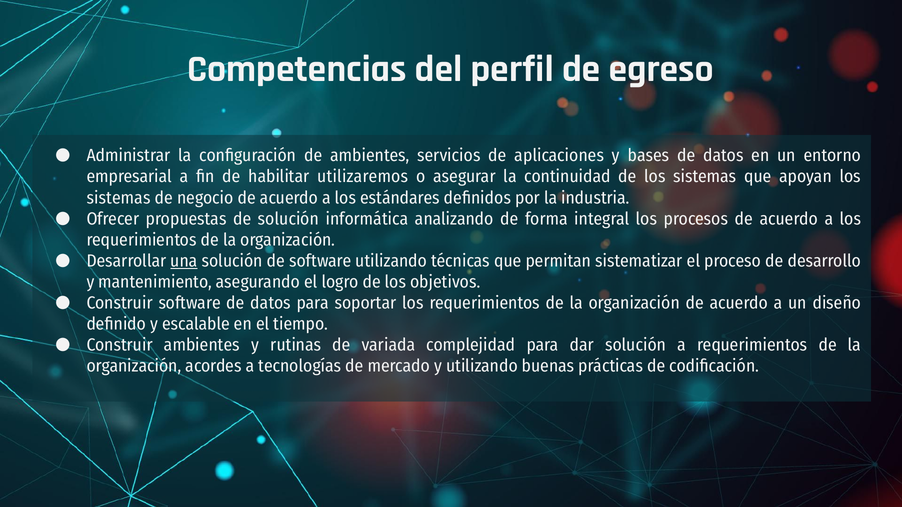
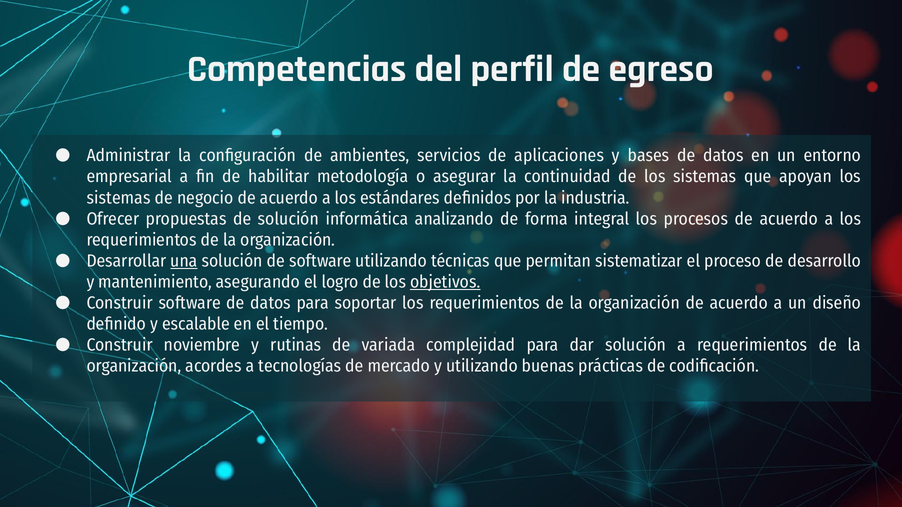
utilizaremos: utilizaremos -> metodología
objetivos underline: none -> present
Construir ambientes: ambientes -> noviembre
